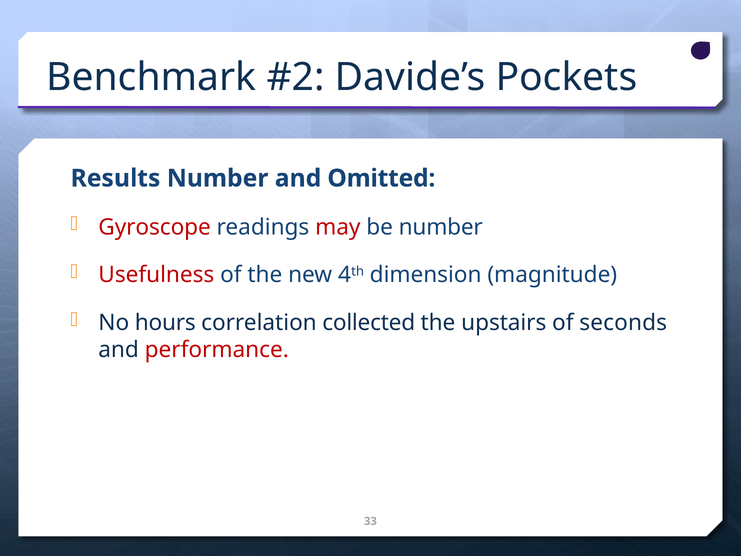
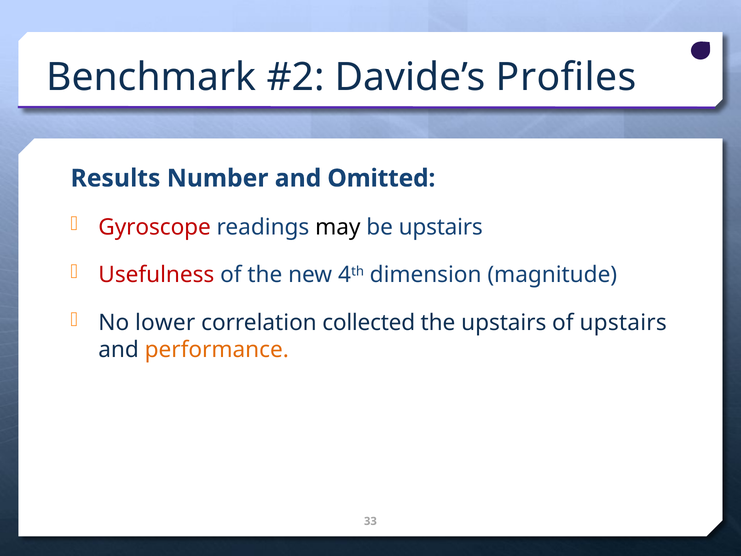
Pockets: Pockets -> Profiles
may colour: red -> black
be number: number -> upstairs
hours: hours -> lower
of seconds: seconds -> upstairs
performance colour: red -> orange
